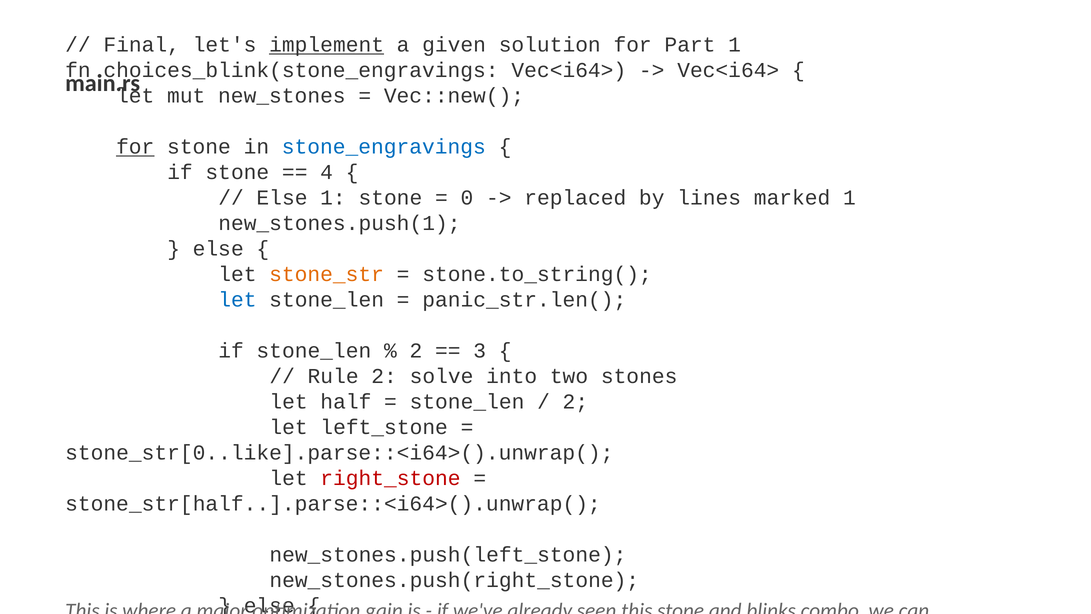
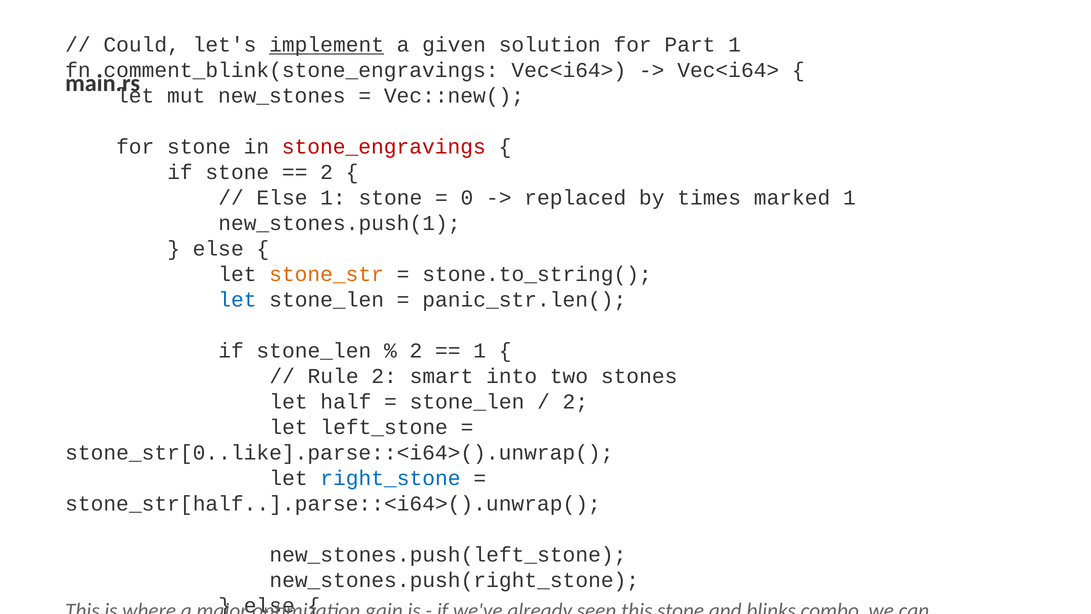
Final: Final -> Could
choices_blink(stone_engravings: choices_blink(stone_engravings -> comment_blink(stone_engravings
for at (135, 147) underline: present -> none
stone_engravings at (384, 147) colour: blue -> red
4 at (327, 172): 4 -> 2
by lines: lines -> times
3 at (480, 351): 3 -> 1
solve: solve -> smart
right_stone colour: red -> blue
